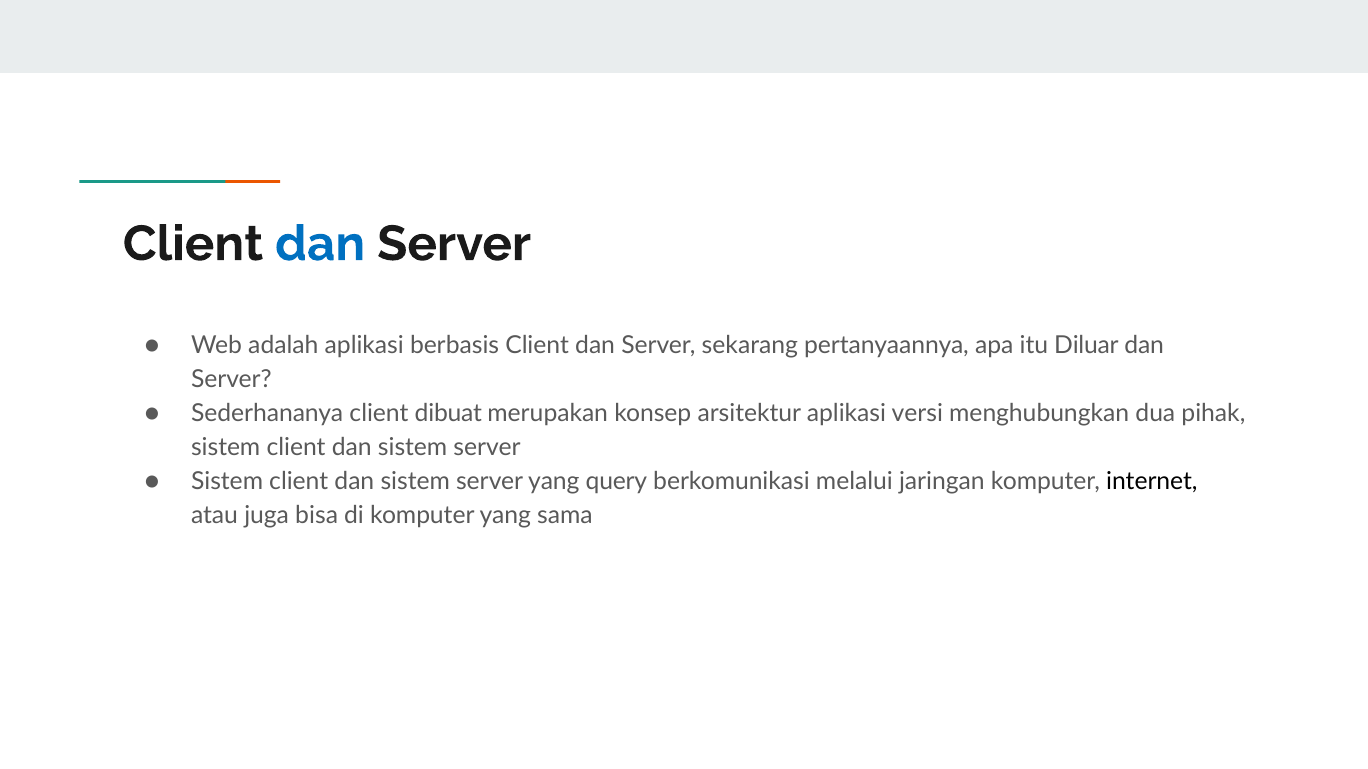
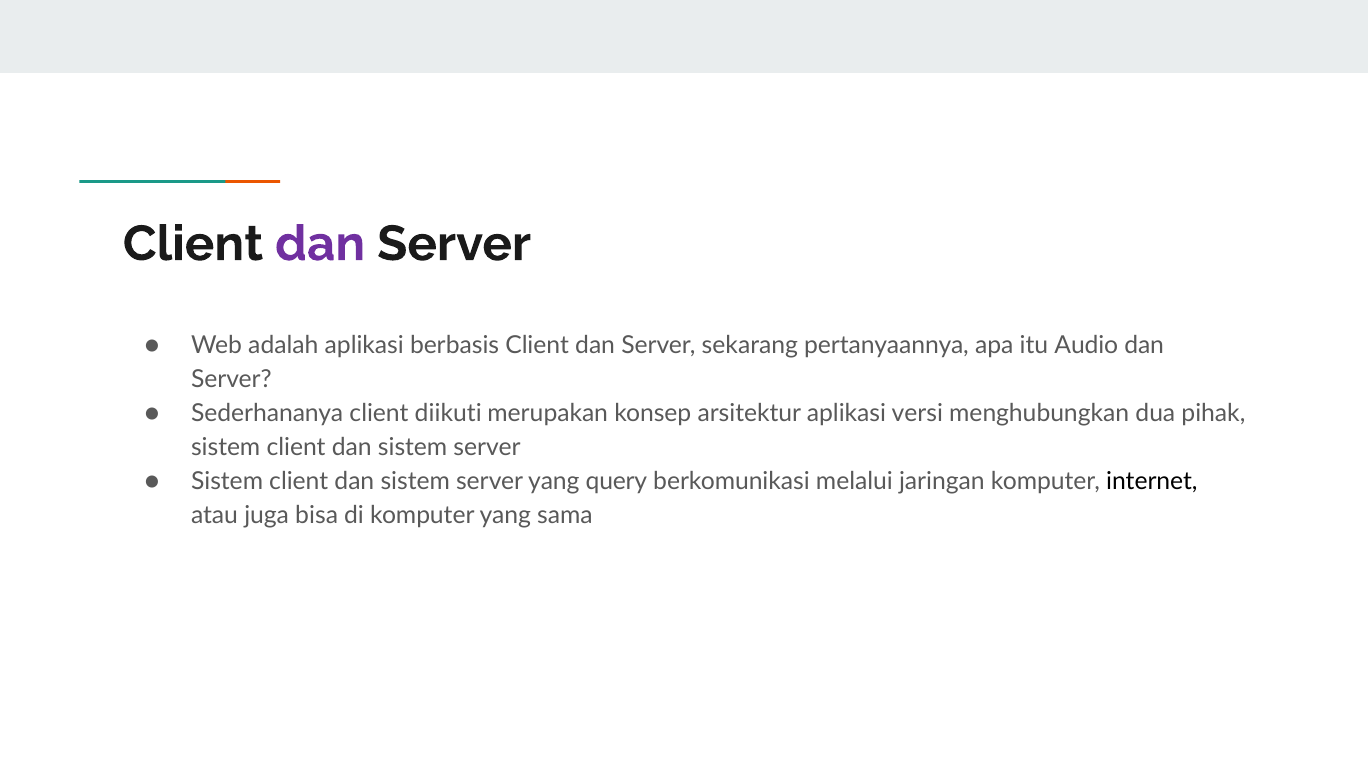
dan at (320, 244) colour: blue -> purple
Diluar: Diluar -> Audio
dibuat: dibuat -> diikuti
